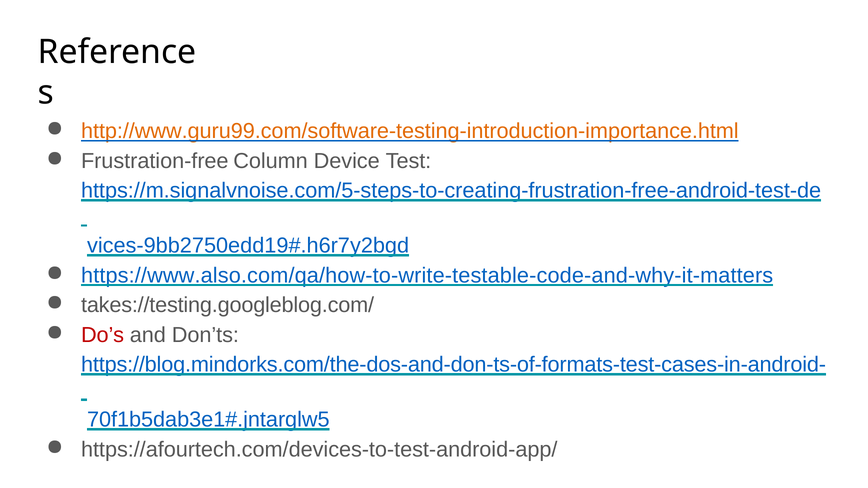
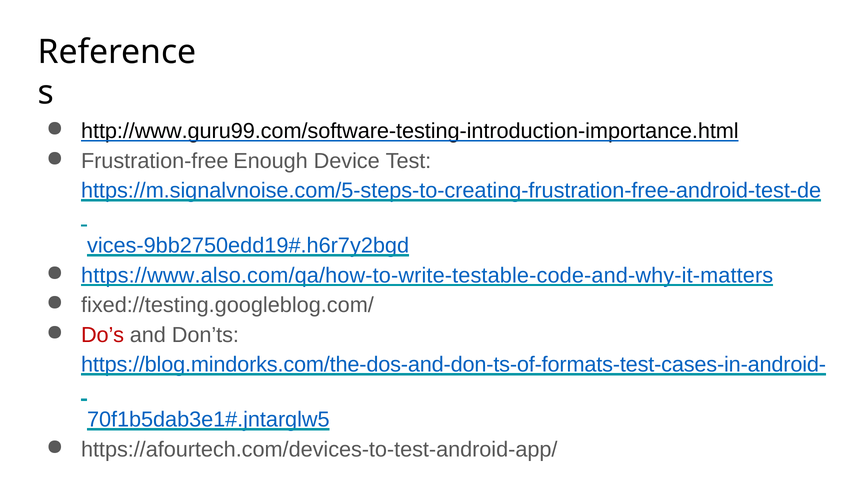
http://www.guru99.com/software-testing-introduction-importance.html colour: orange -> black
Column: Column -> Enough
takes://testing.googleblog.com/: takes://testing.googleblog.com/ -> fixed://testing.googleblog.com/
